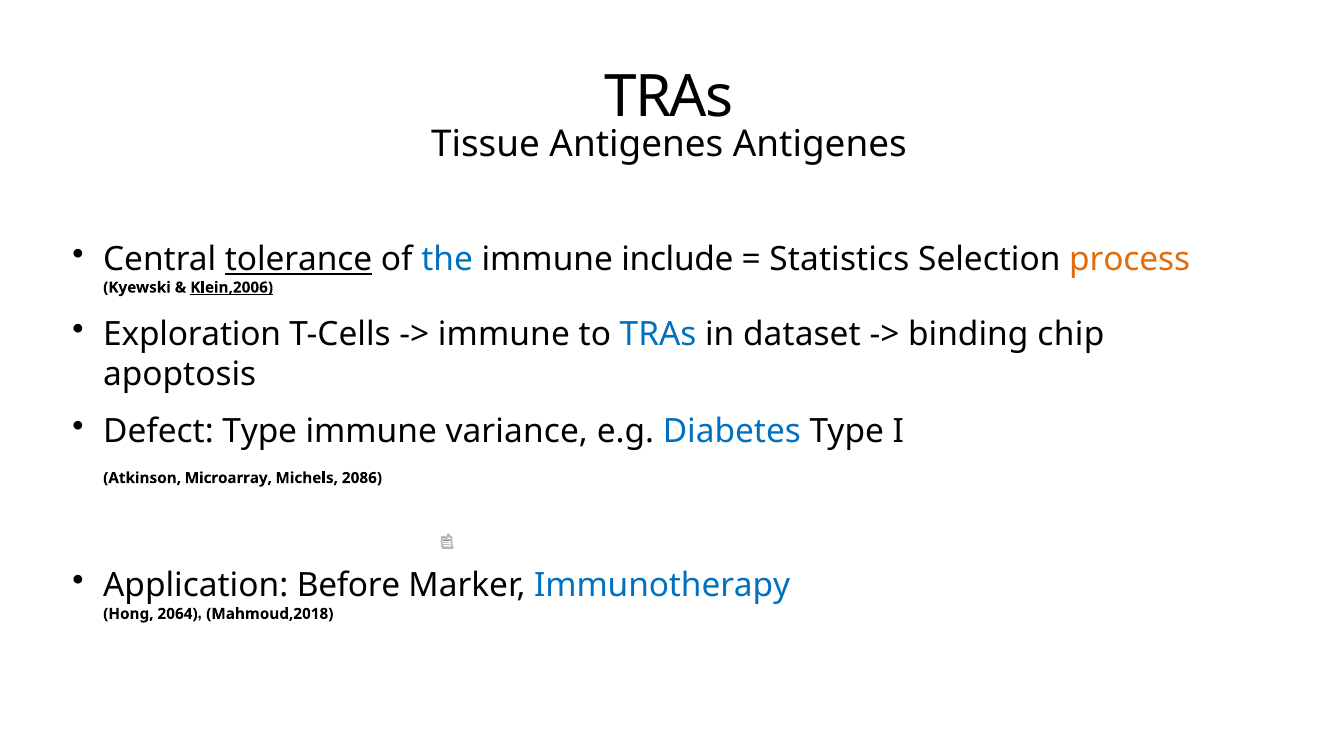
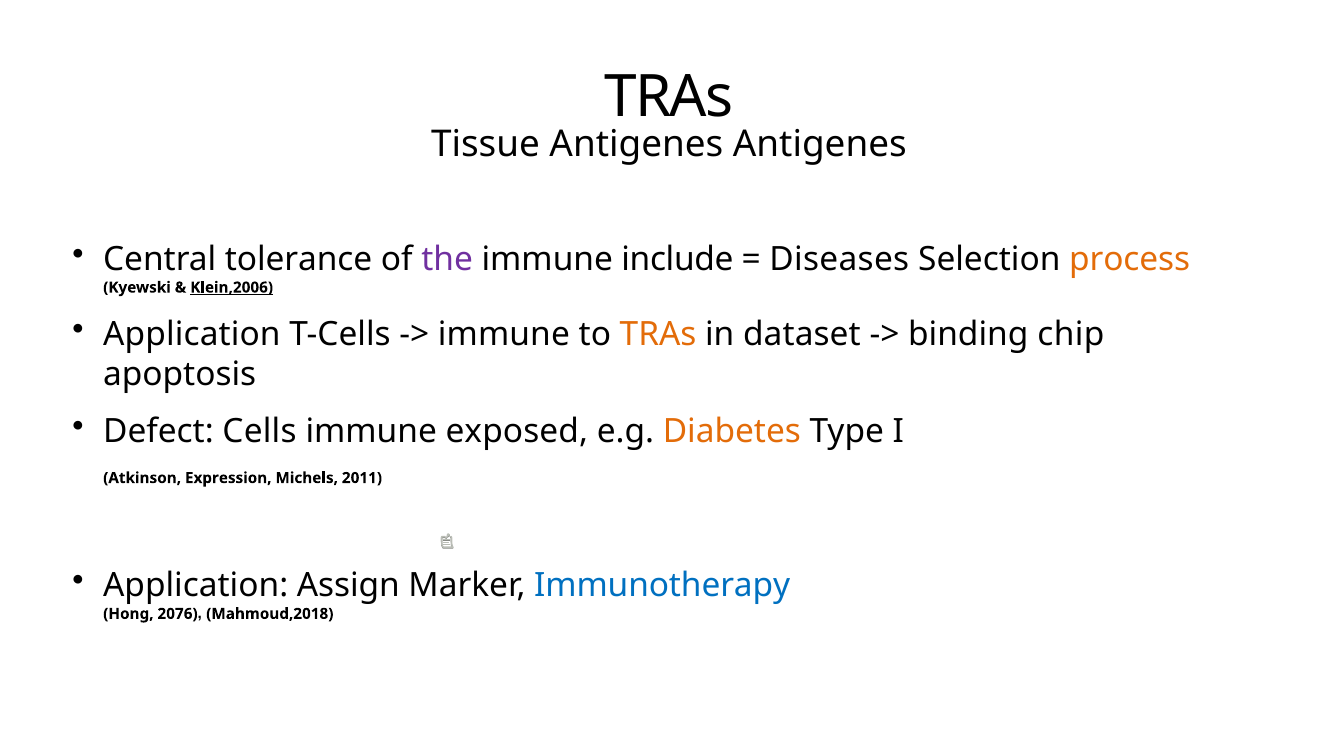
tolerance underline: present -> none
the colour: blue -> purple
Statistics: Statistics -> Diseases
Exploration at (192, 335): Exploration -> Application
TRAs at (658, 335) colour: blue -> orange
Defect Type: Type -> Cells
variance: variance -> exposed
Diabetes colour: blue -> orange
Microarray: Microarray -> Expression
2086: 2086 -> 2011
Before: Before -> Assign
2064: 2064 -> 2076
